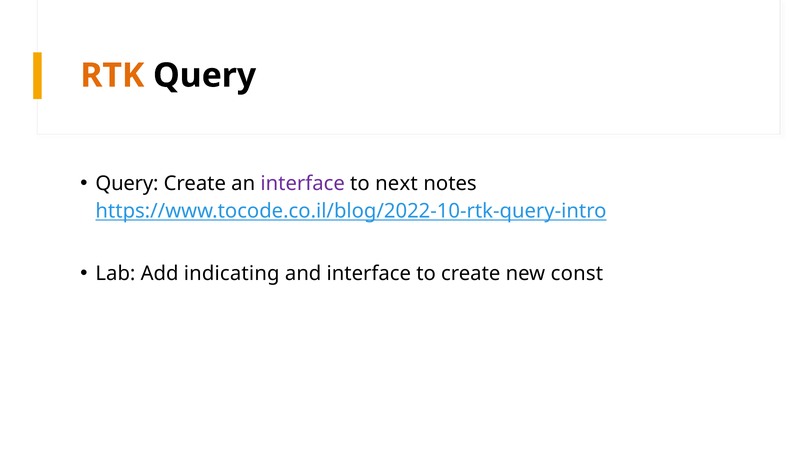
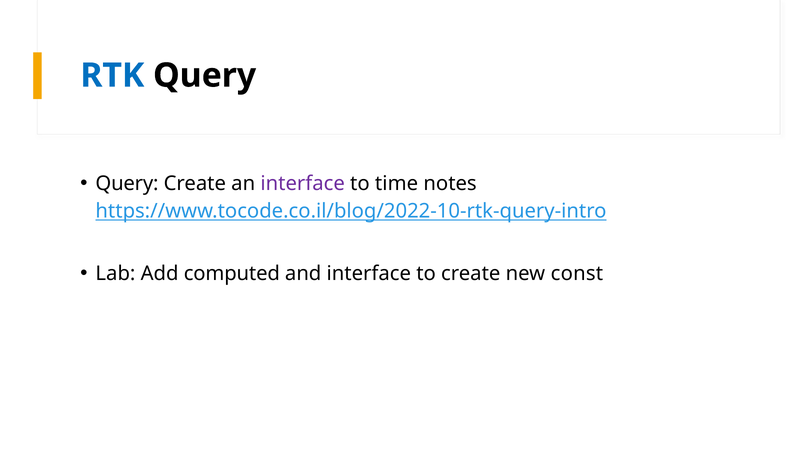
RTK colour: orange -> blue
next: next -> time
indicating: indicating -> computed
